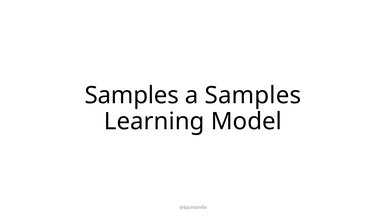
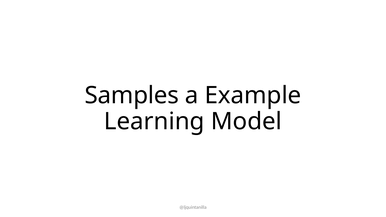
a Samples: Samples -> Example
